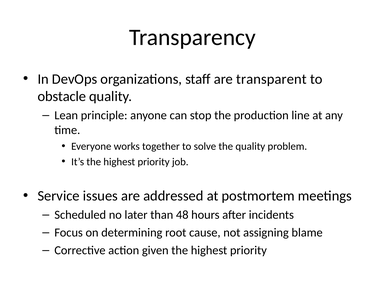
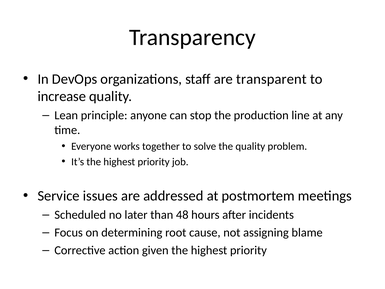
obstacle: obstacle -> increase
